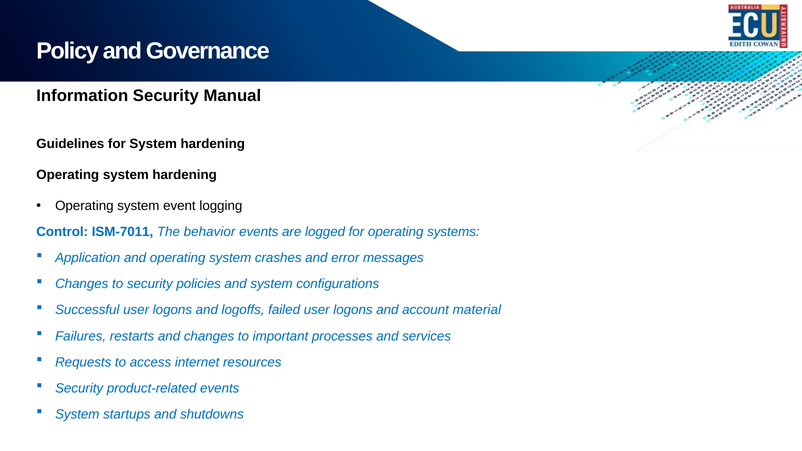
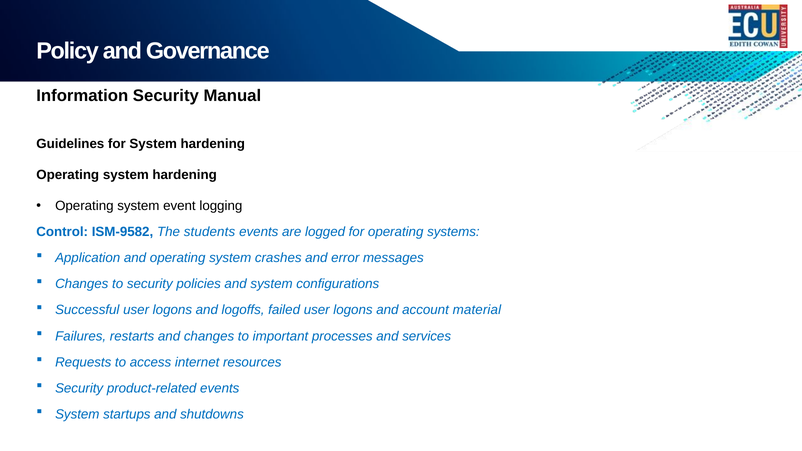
ISM-7011: ISM-7011 -> ISM-9582
behavior: behavior -> students
